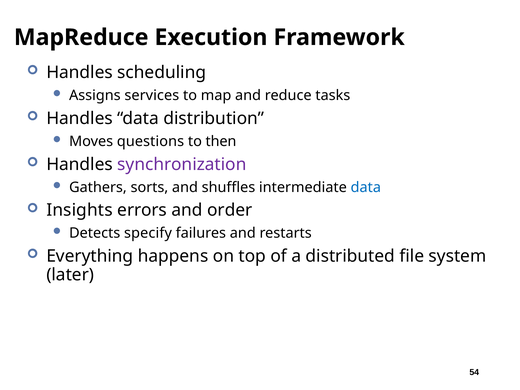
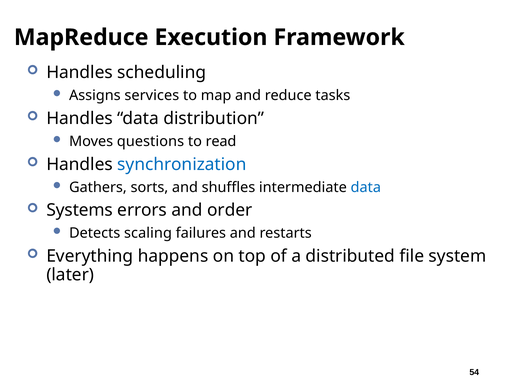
then: then -> read
synchronization colour: purple -> blue
Insights: Insights -> Systems
specify: specify -> scaling
